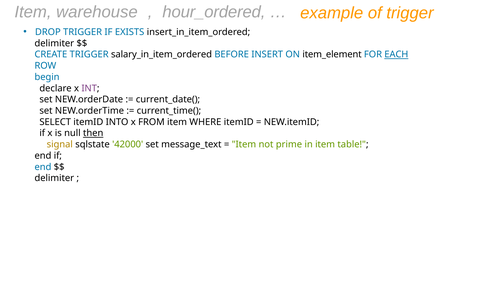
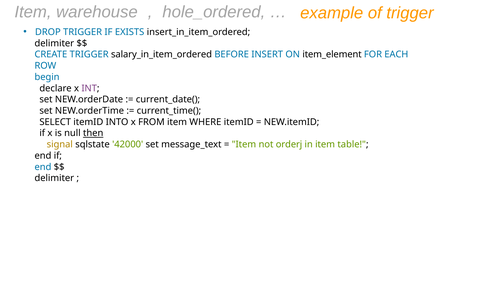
hour_ordered: hour_ordered -> hole_ordered
EACH underline: present -> none
prime: prime -> orderj
